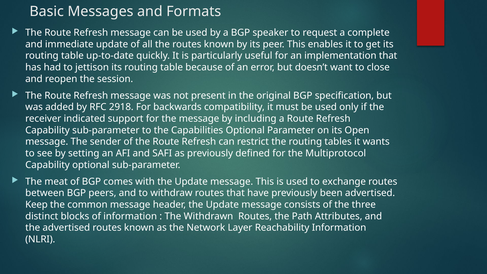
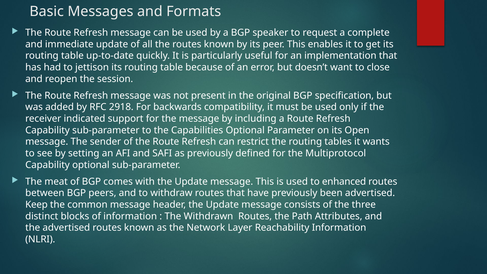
exchange: exchange -> enhanced
